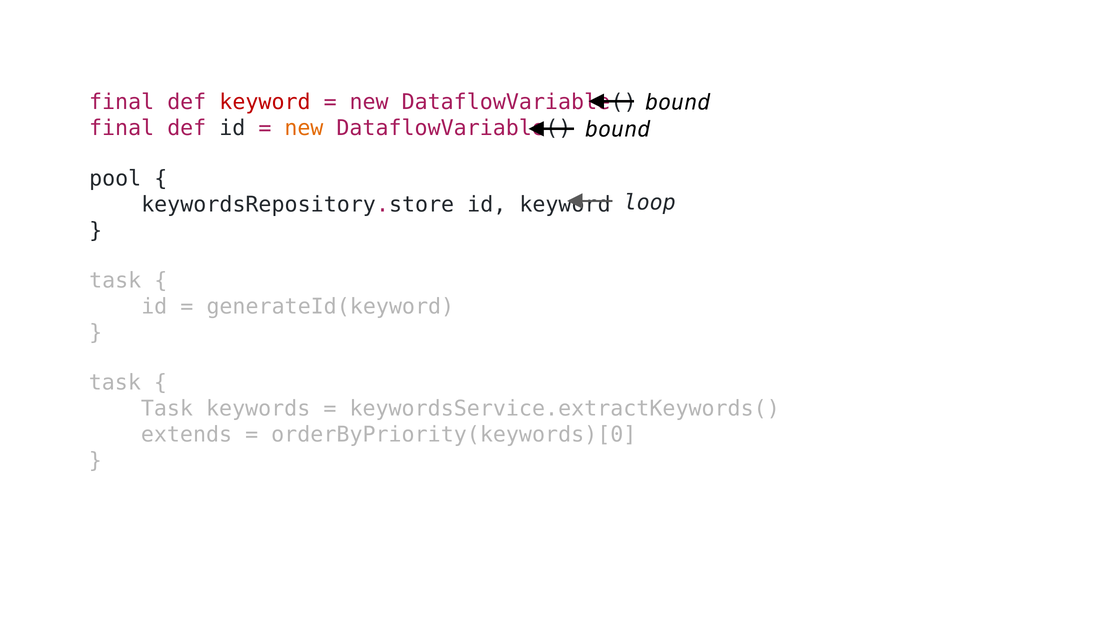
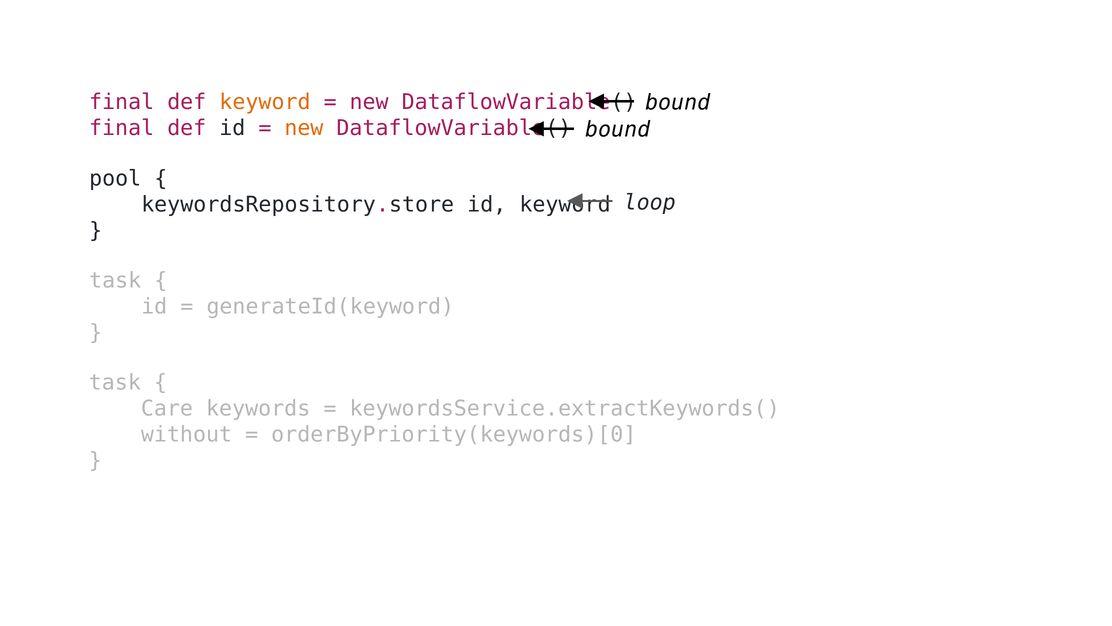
keyword at (265, 102) colour: red -> orange
Task at (167, 409): Task -> Care
extends: extends -> without
